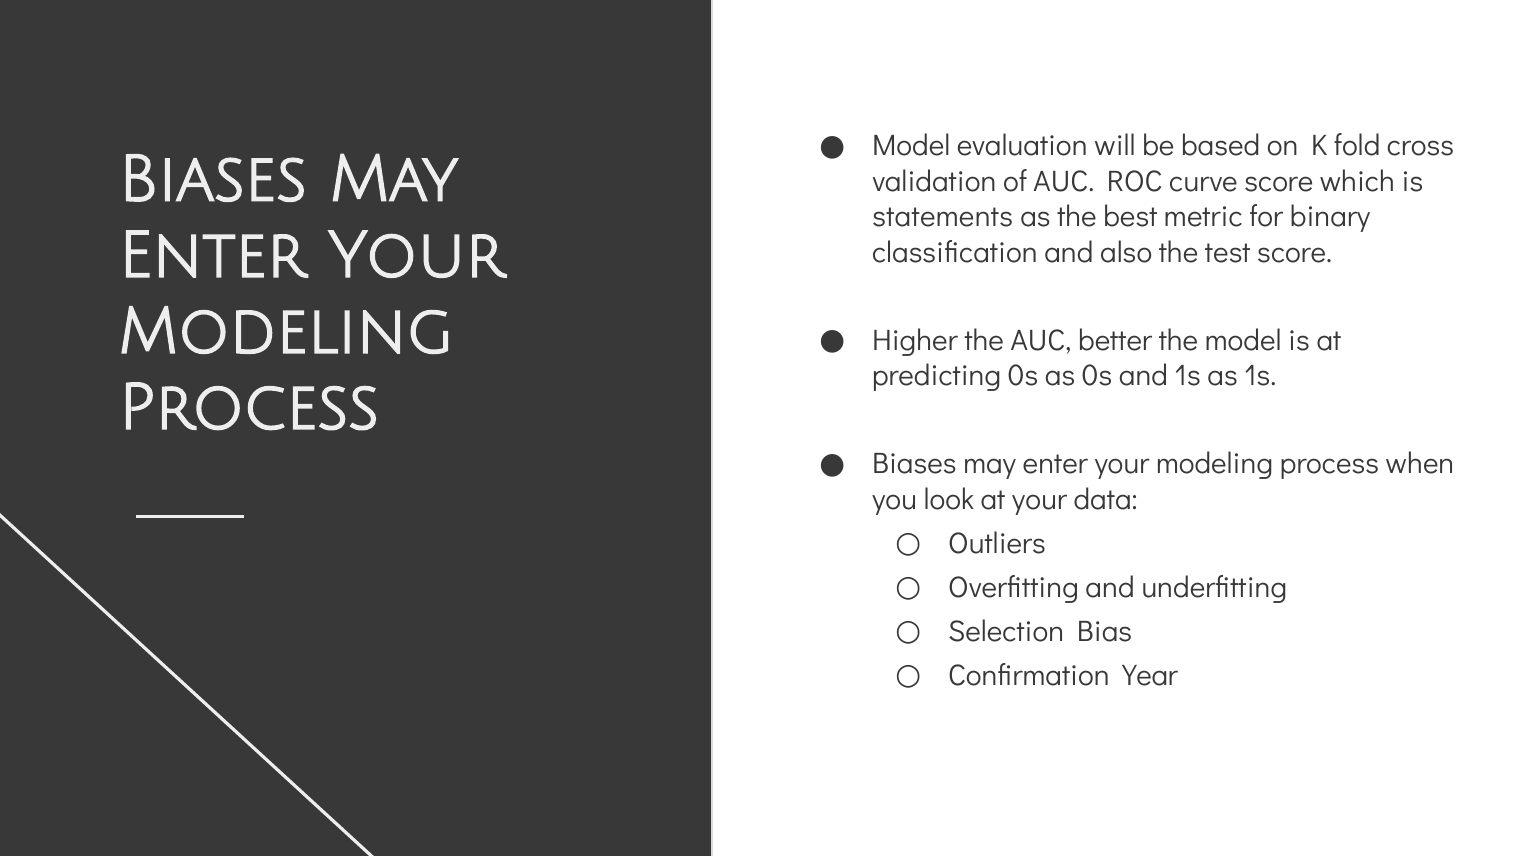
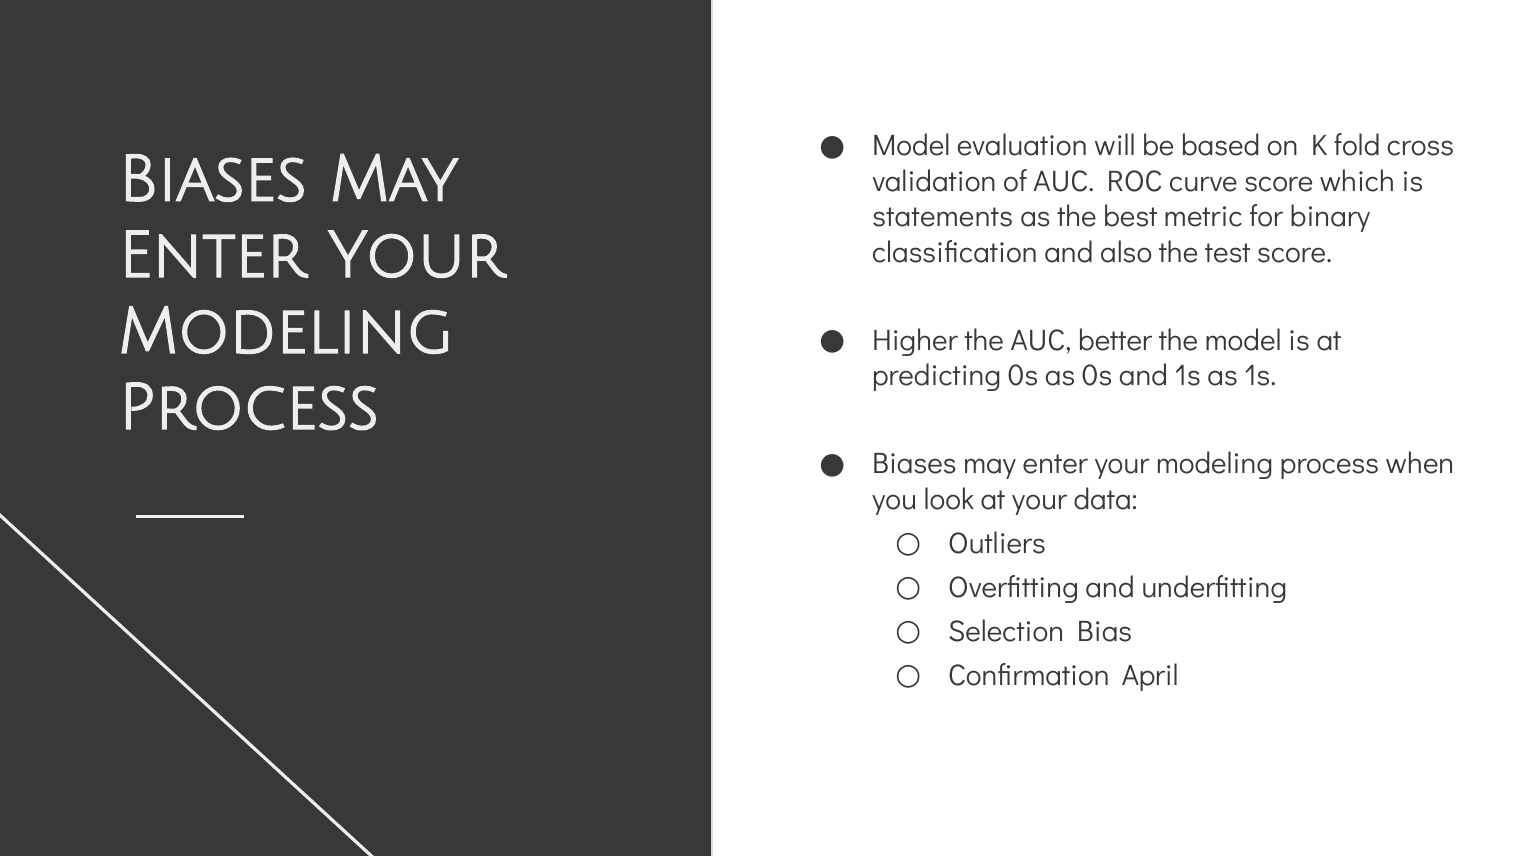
Year: Year -> April
